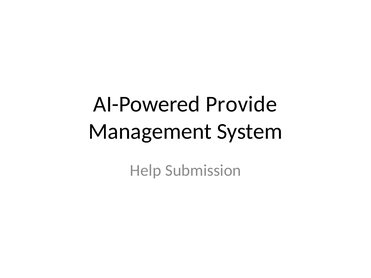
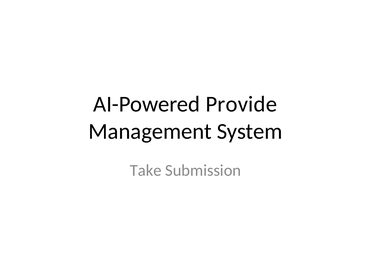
Help: Help -> Take
